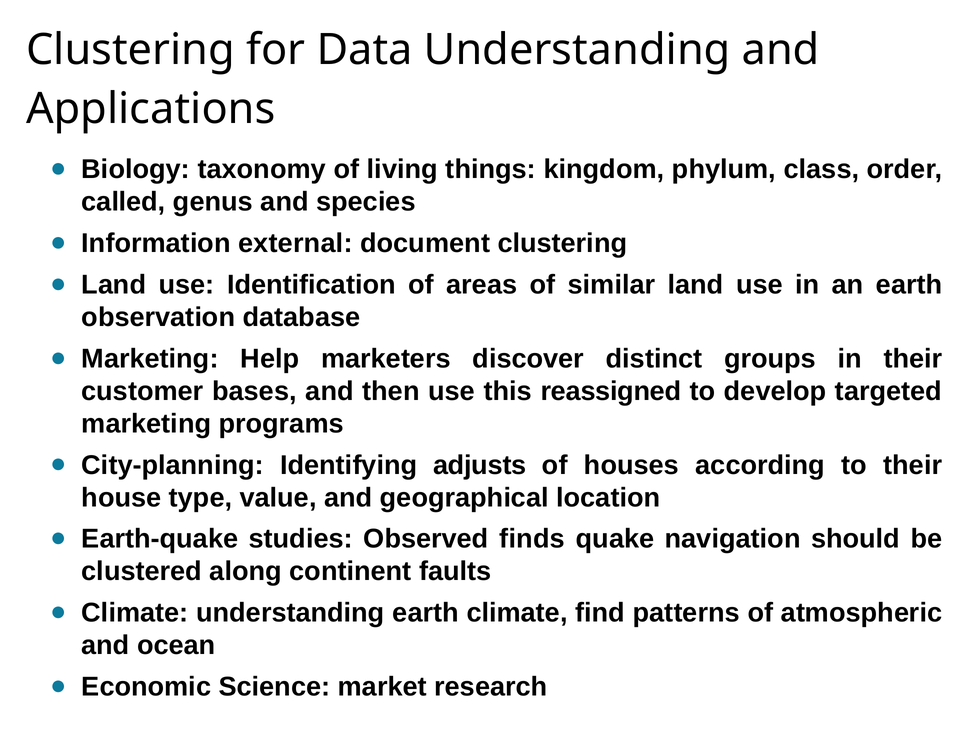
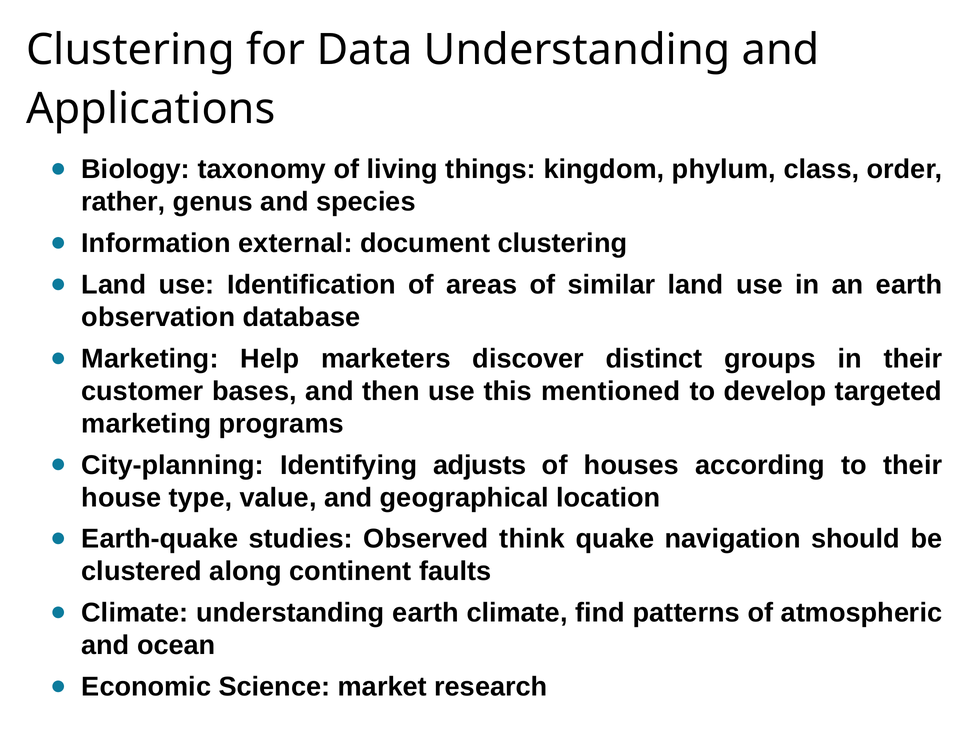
called: called -> rather
reassigned: reassigned -> mentioned
finds: finds -> think
